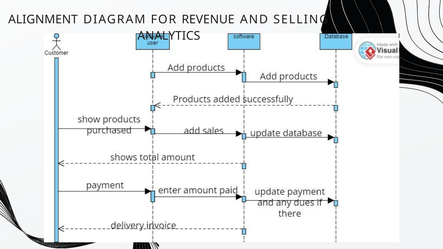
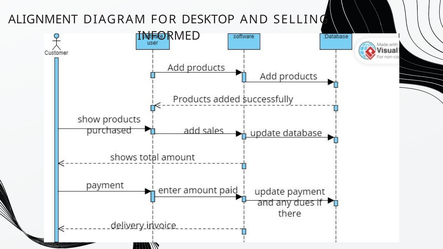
REVENUE: REVENUE -> DESKTOP
ANALYTICS: ANALYTICS -> INFORMED
